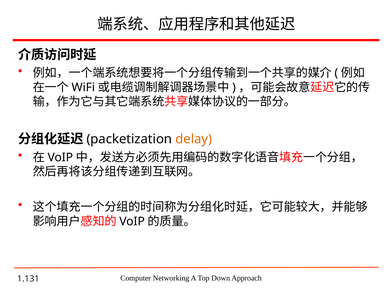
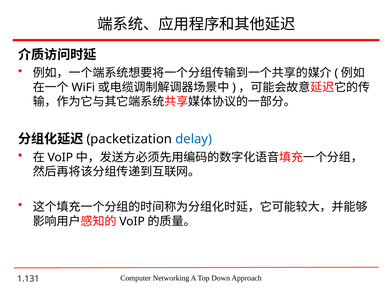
delay colour: orange -> blue
